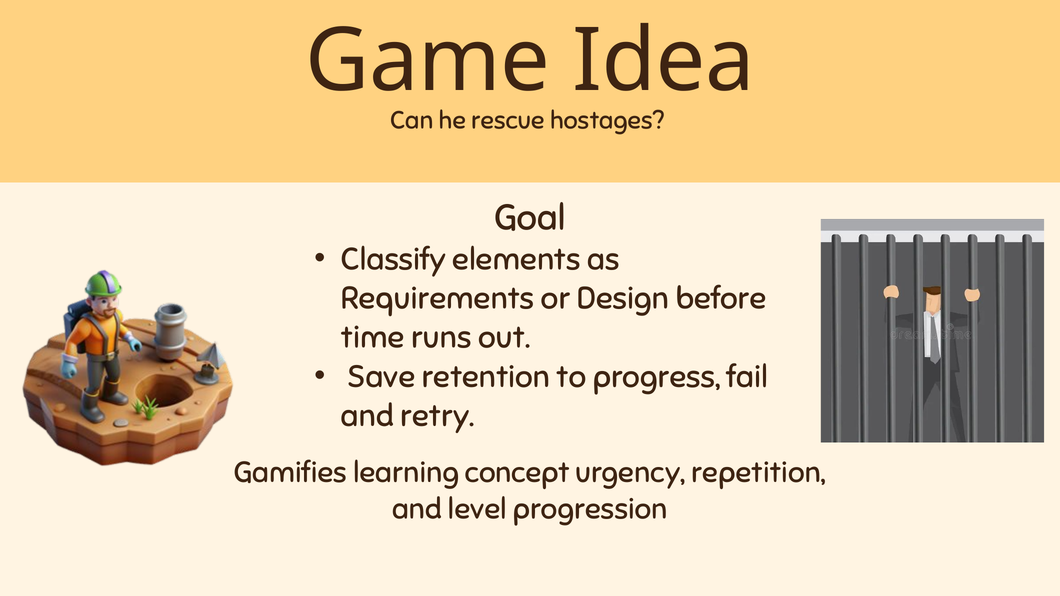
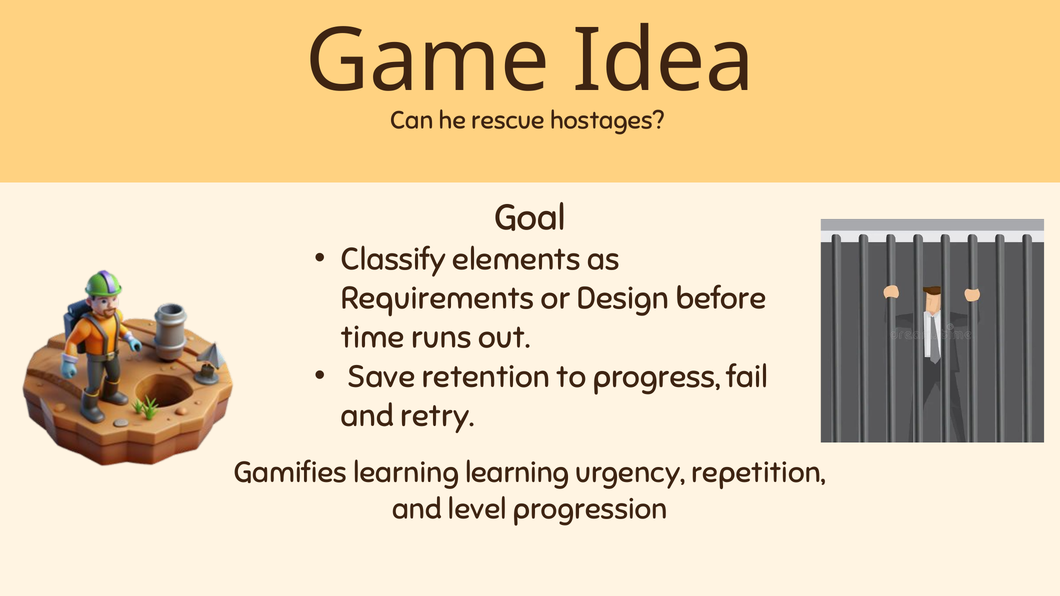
learning concept: concept -> learning
